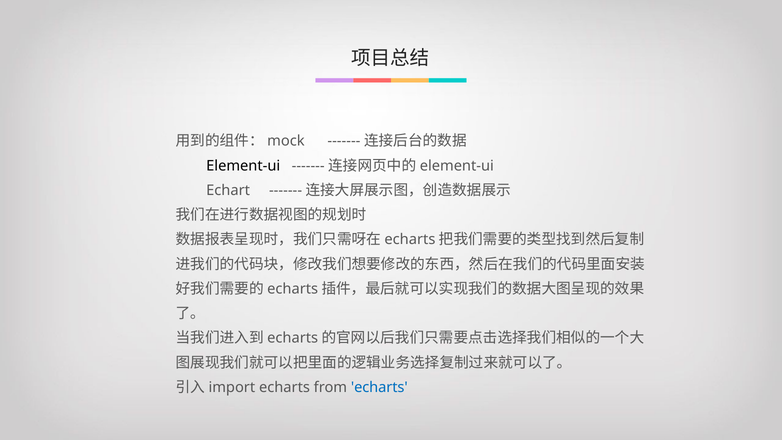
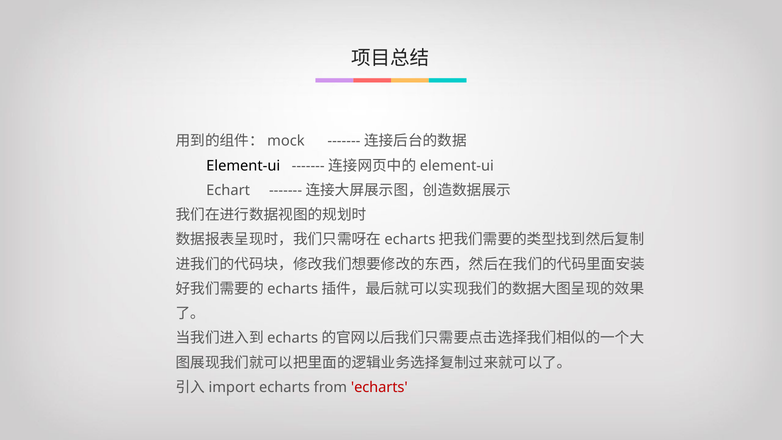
echarts at (379, 387) colour: blue -> red
